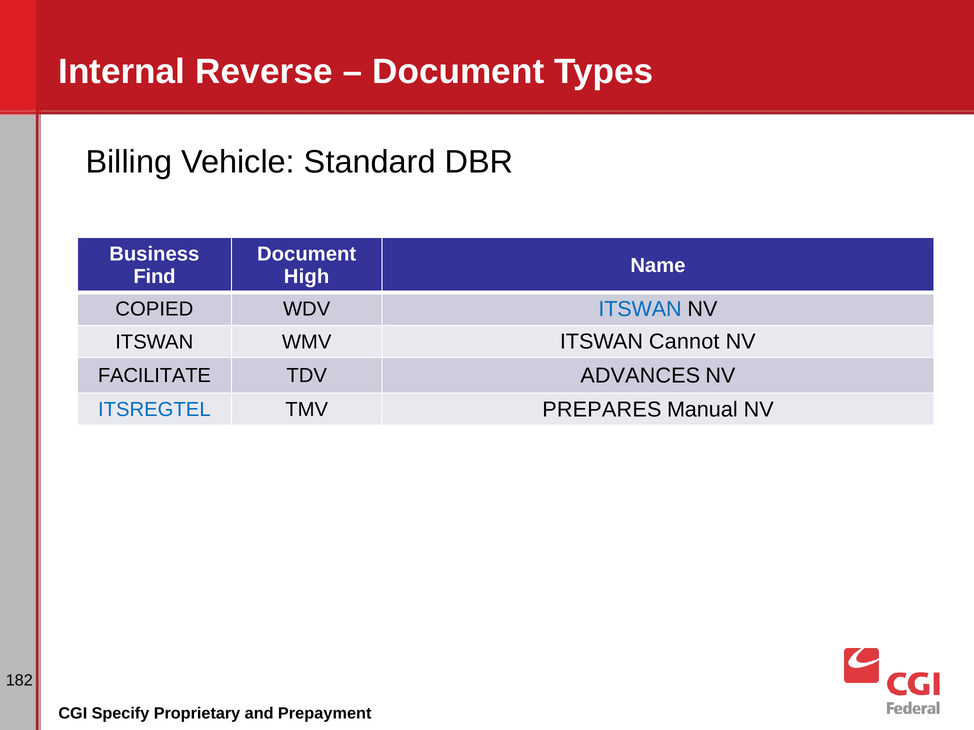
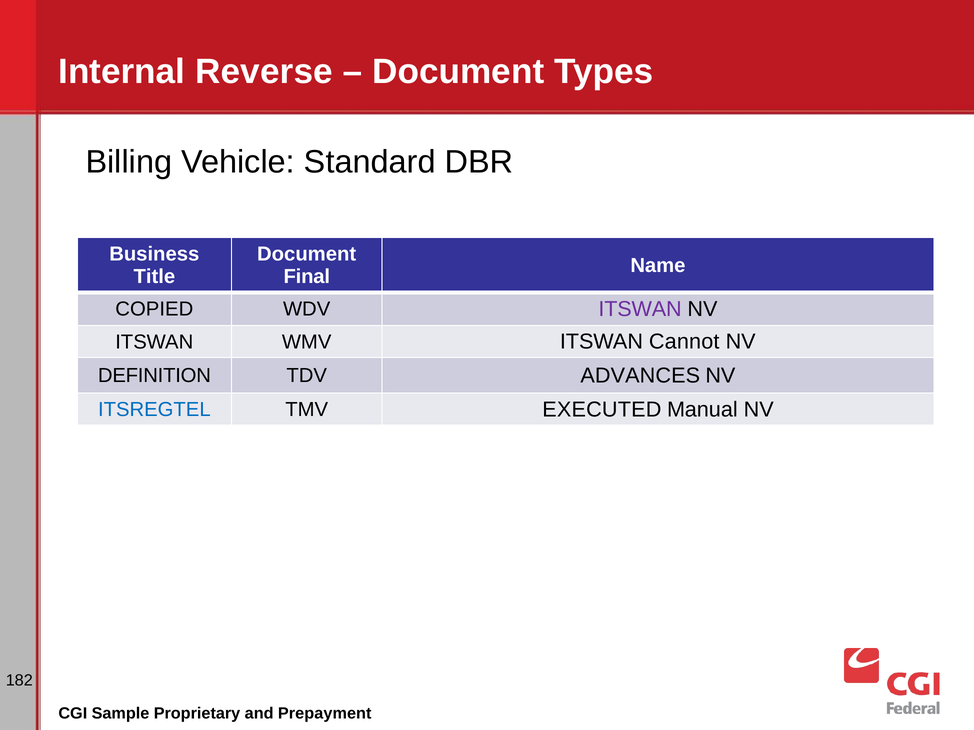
Find: Find -> Title
High: High -> Final
ITSWAN at (640, 309) colour: blue -> purple
FACILITATE: FACILITATE -> DEFINITION
PREPARES: PREPARES -> EXECUTED
Specify: Specify -> Sample
